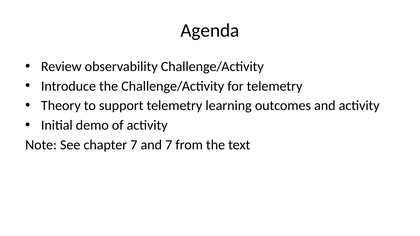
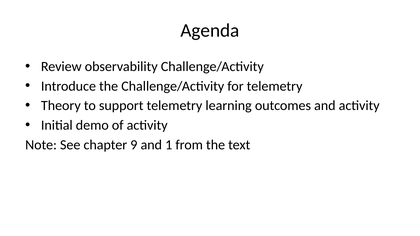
chapter 7: 7 -> 9
and 7: 7 -> 1
